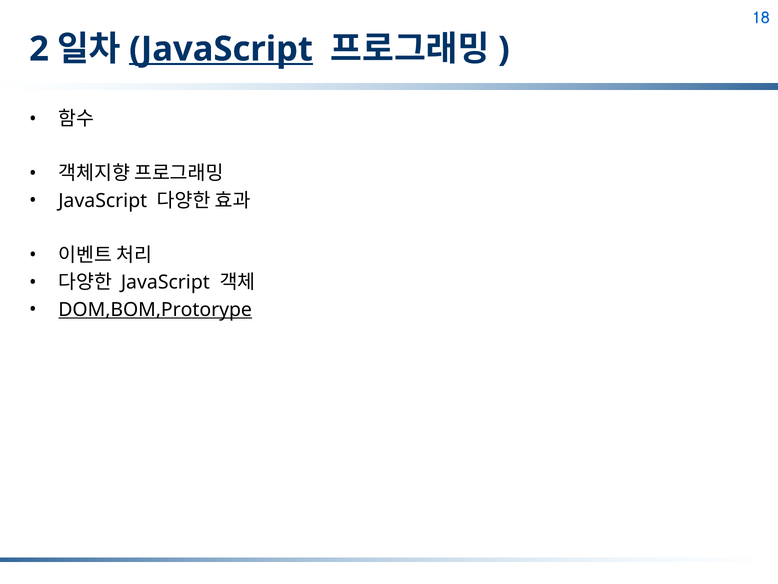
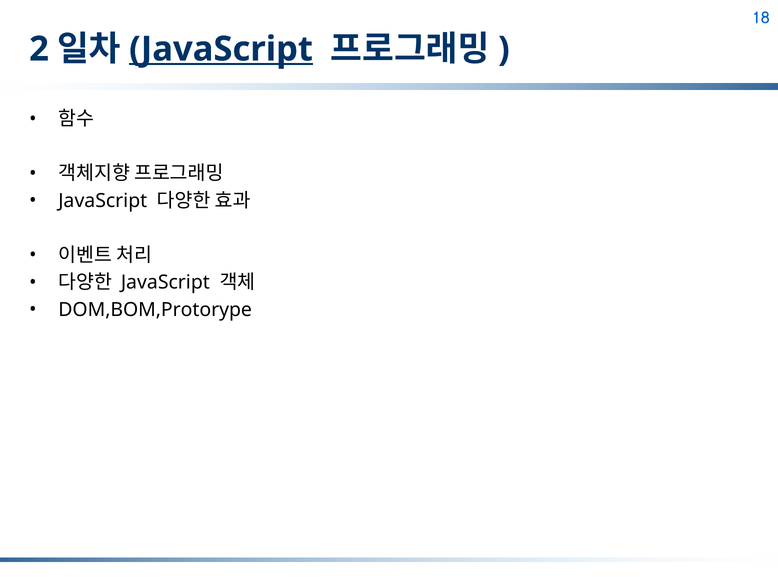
DOM,BOM,Protorype underline: present -> none
